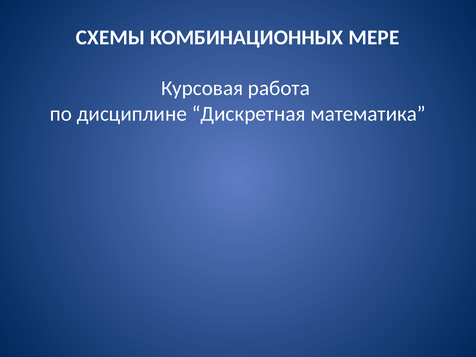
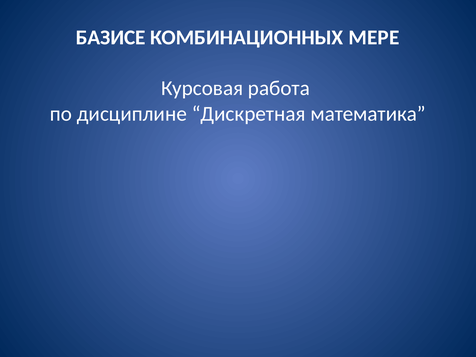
СХЕМЫ: СХЕМЫ -> БАЗИСЕ
